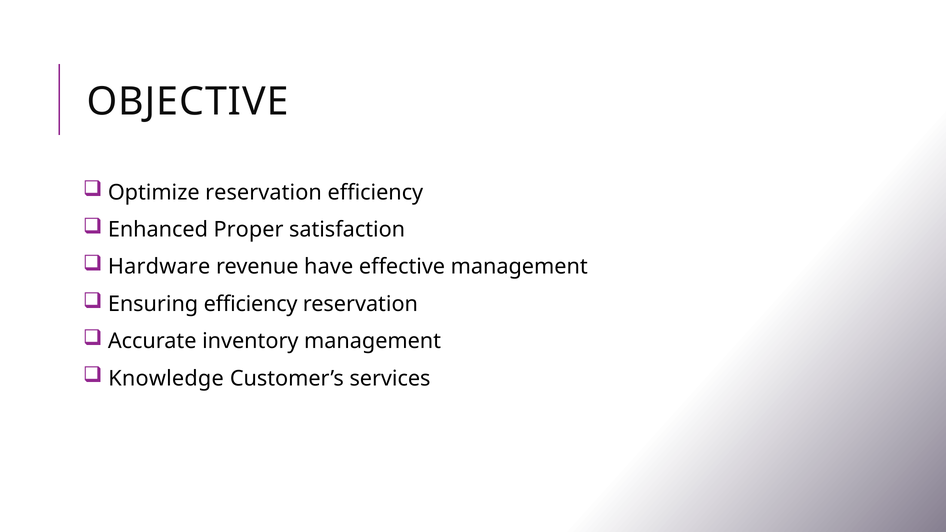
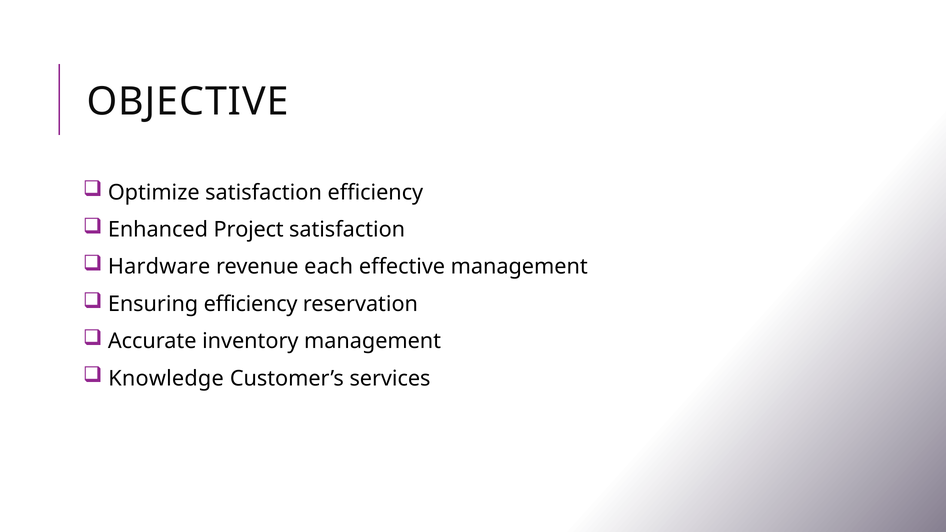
Optimize reservation: reservation -> satisfaction
Proper: Proper -> Project
have: have -> each
